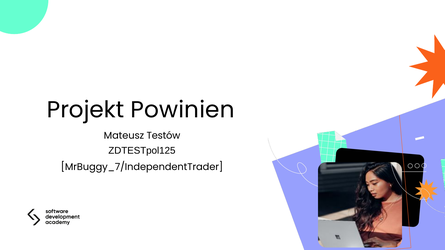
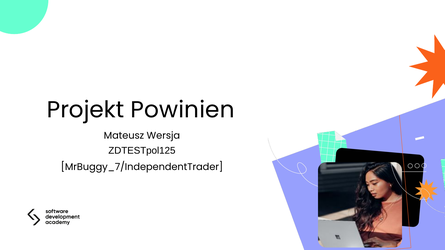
Testów: Testów -> Wersja
